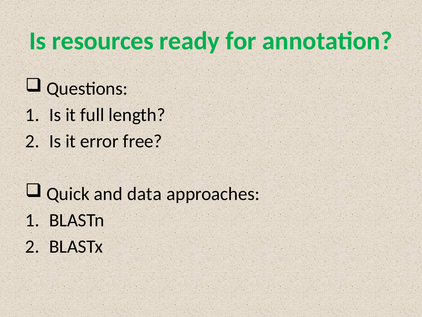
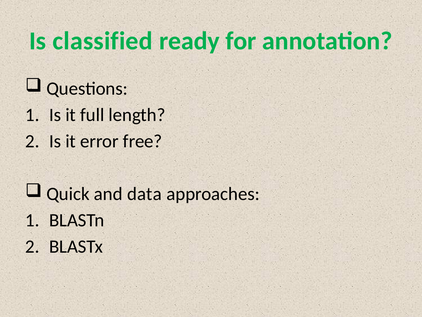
resources: resources -> classified
